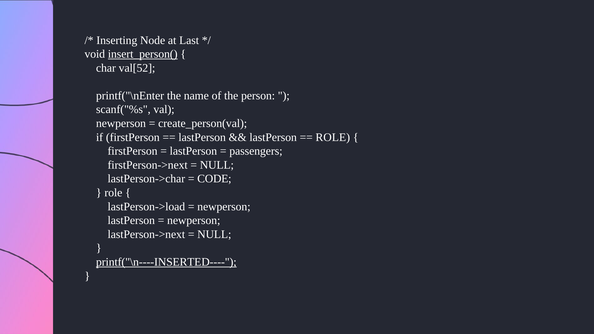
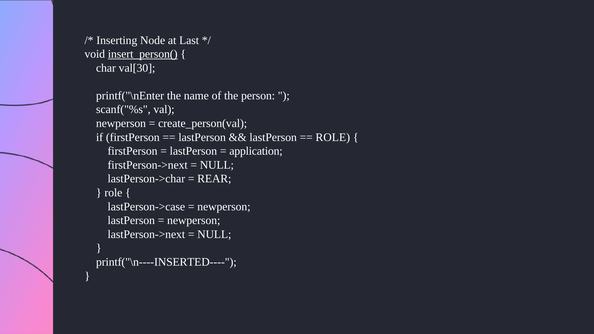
val[52: val[52 -> val[30
passengers: passengers -> application
CODE: CODE -> REAR
lastPerson->load: lastPerson->load -> lastPerson->case
printf("\n----INSERTED---- underline: present -> none
